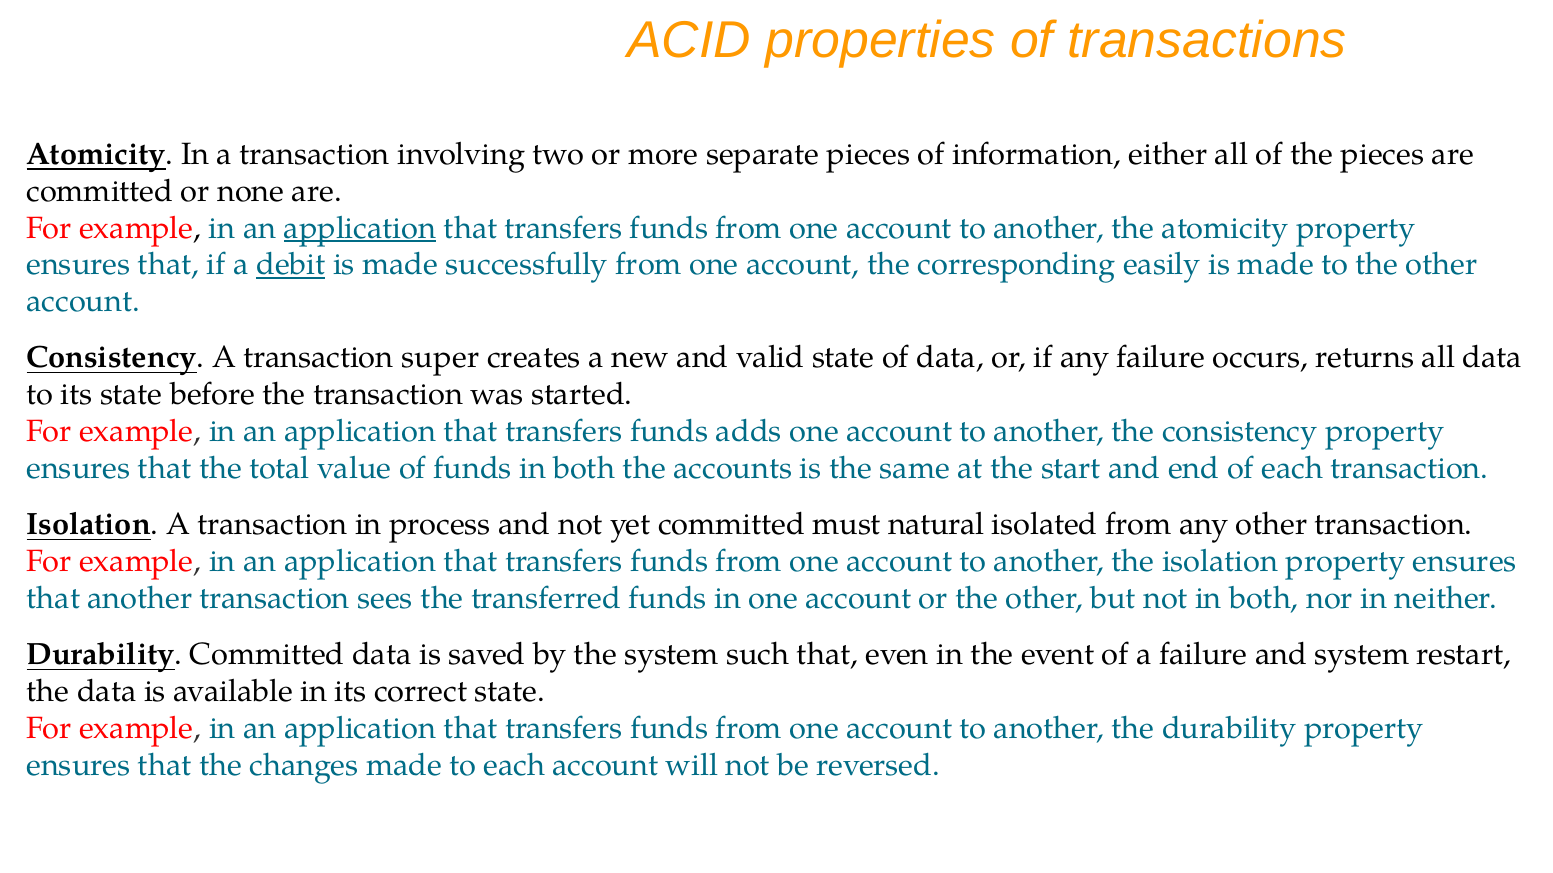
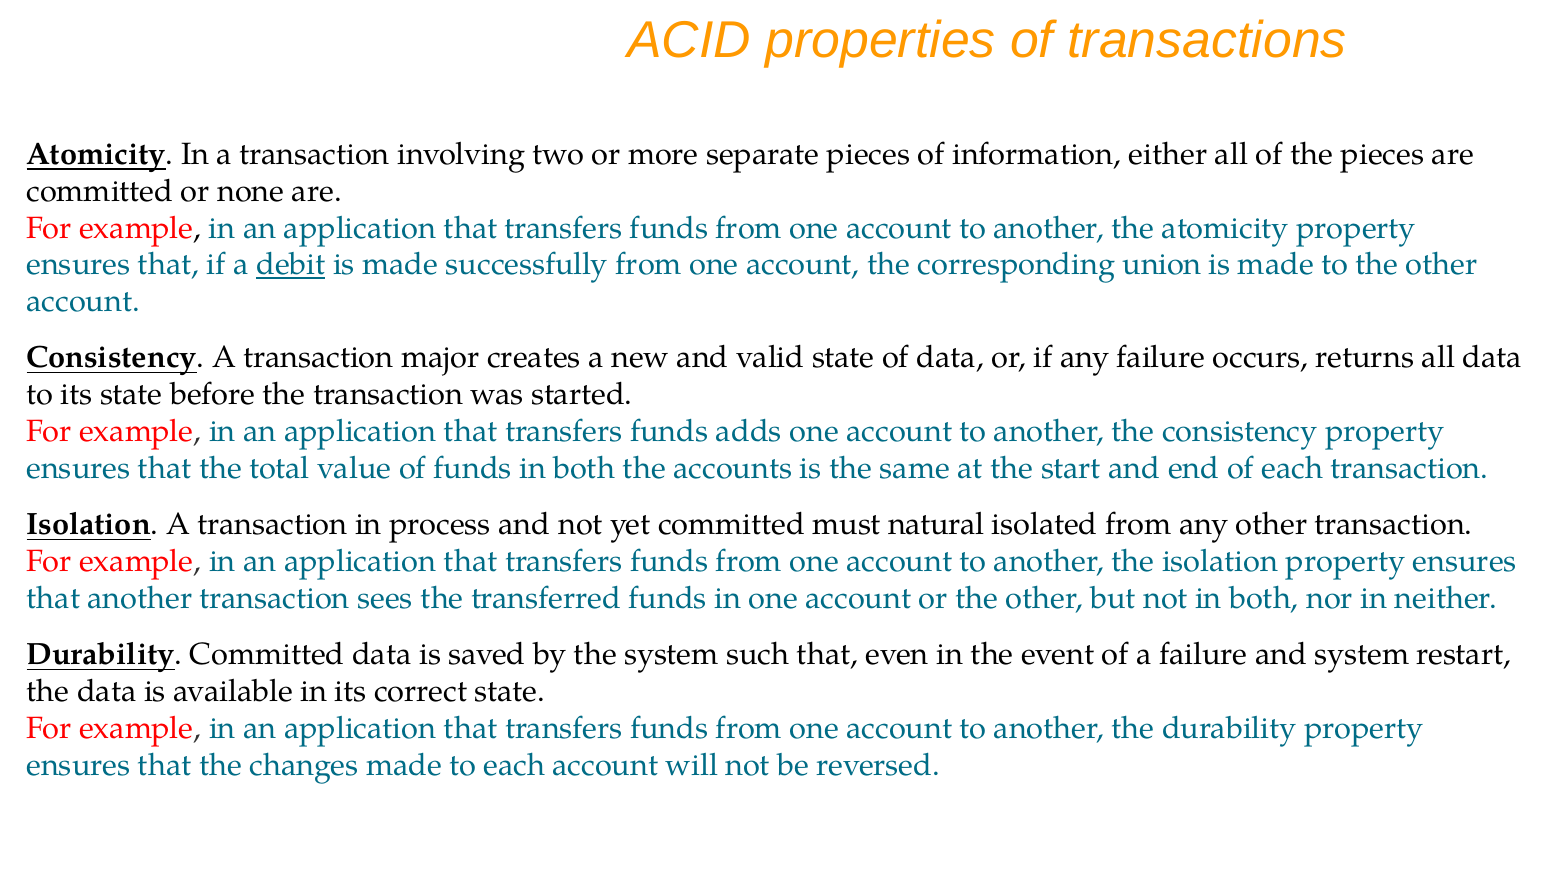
application at (360, 228) underline: present -> none
easily: easily -> union
super: super -> major
